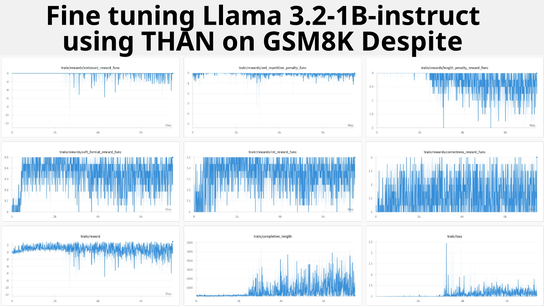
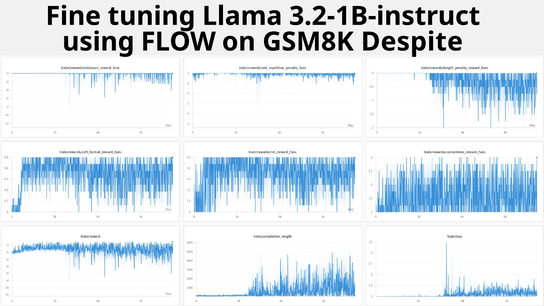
THAN: THAN -> FLOW
